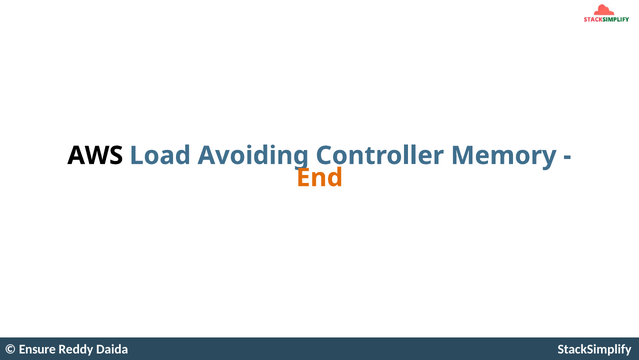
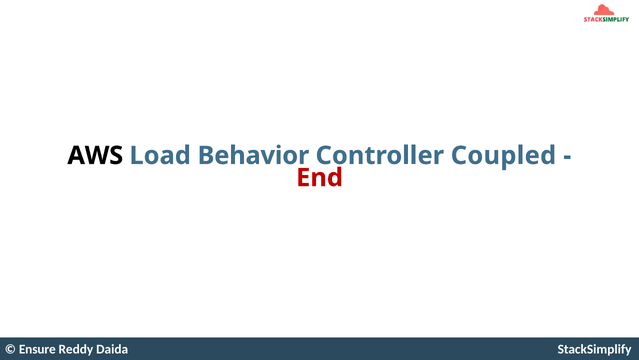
Avoiding: Avoiding -> Behavior
Memory: Memory -> Coupled
End colour: orange -> red
